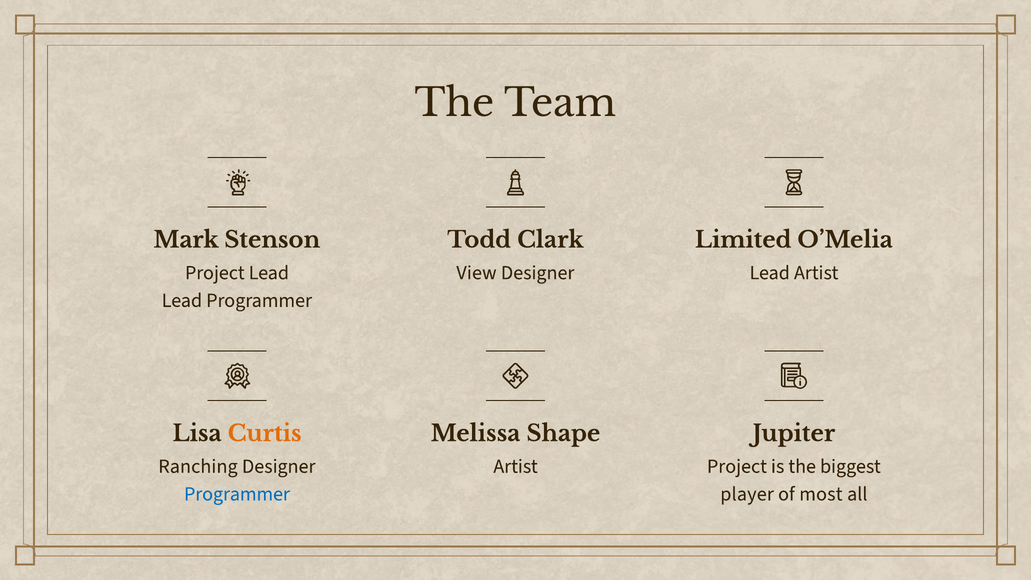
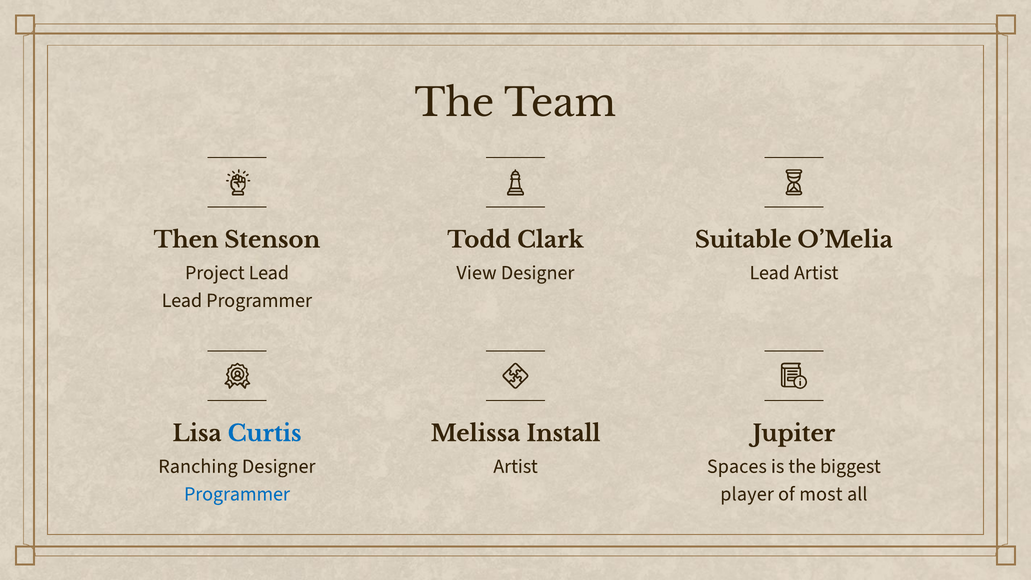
Mark: Mark -> Then
Limited: Limited -> Suitable
Curtis colour: orange -> blue
Shape: Shape -> Install
Artist Project: Project -> Spaces
